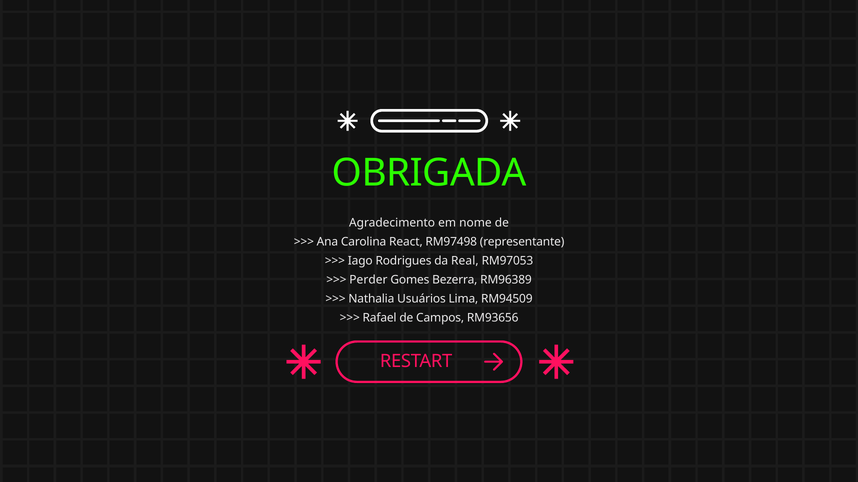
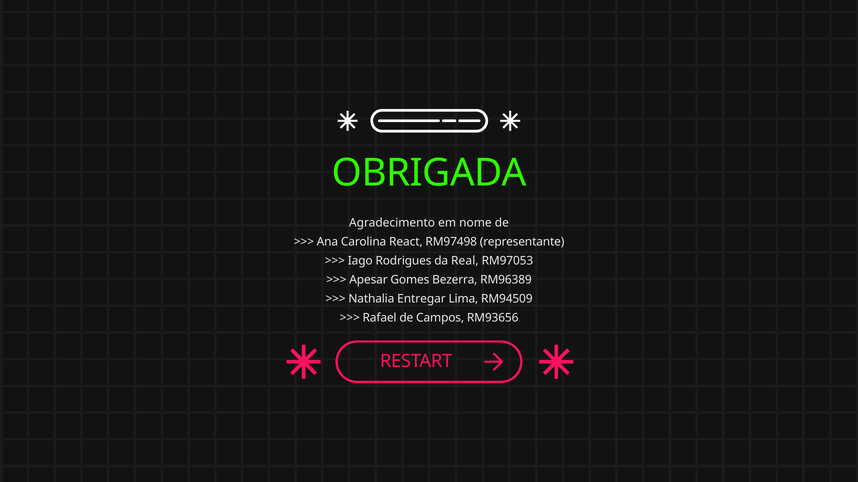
Perder: Perder -> Apesar
Usuários: Usuários -> Entregar
